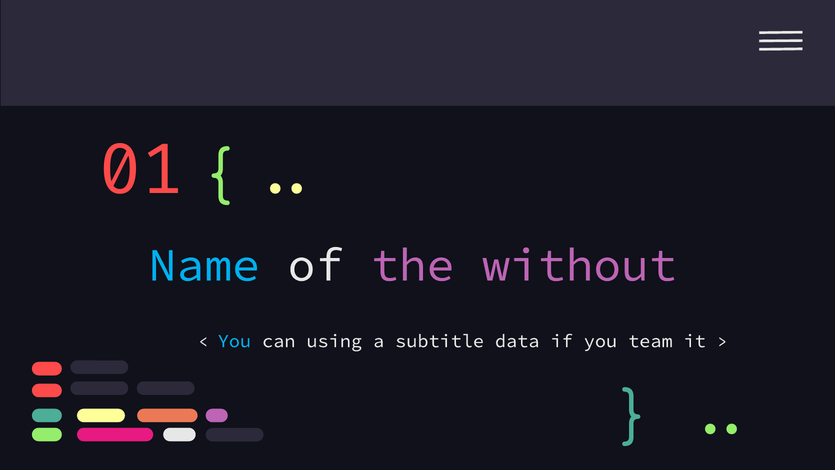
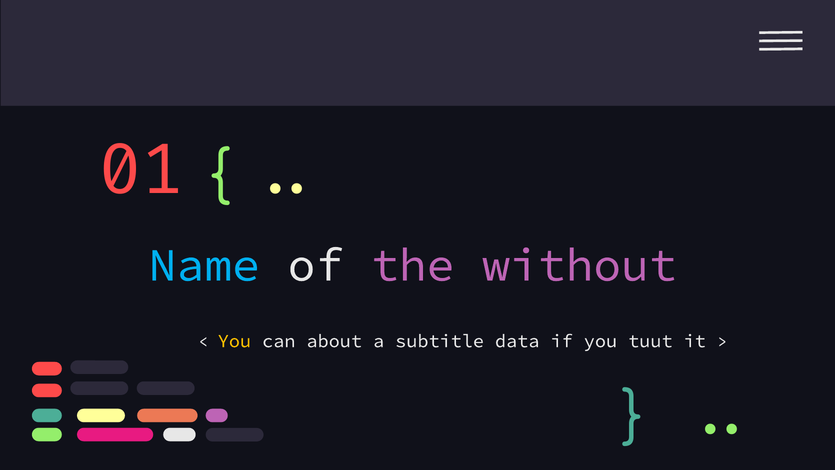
You at (234, 341) colour: light blue -> yellow
using: using -> about
team: team -> tuut
